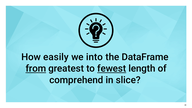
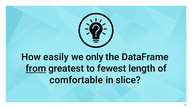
into: into -> only
fewest underline: present -> none
comprehend: comprehend -> comfortable
